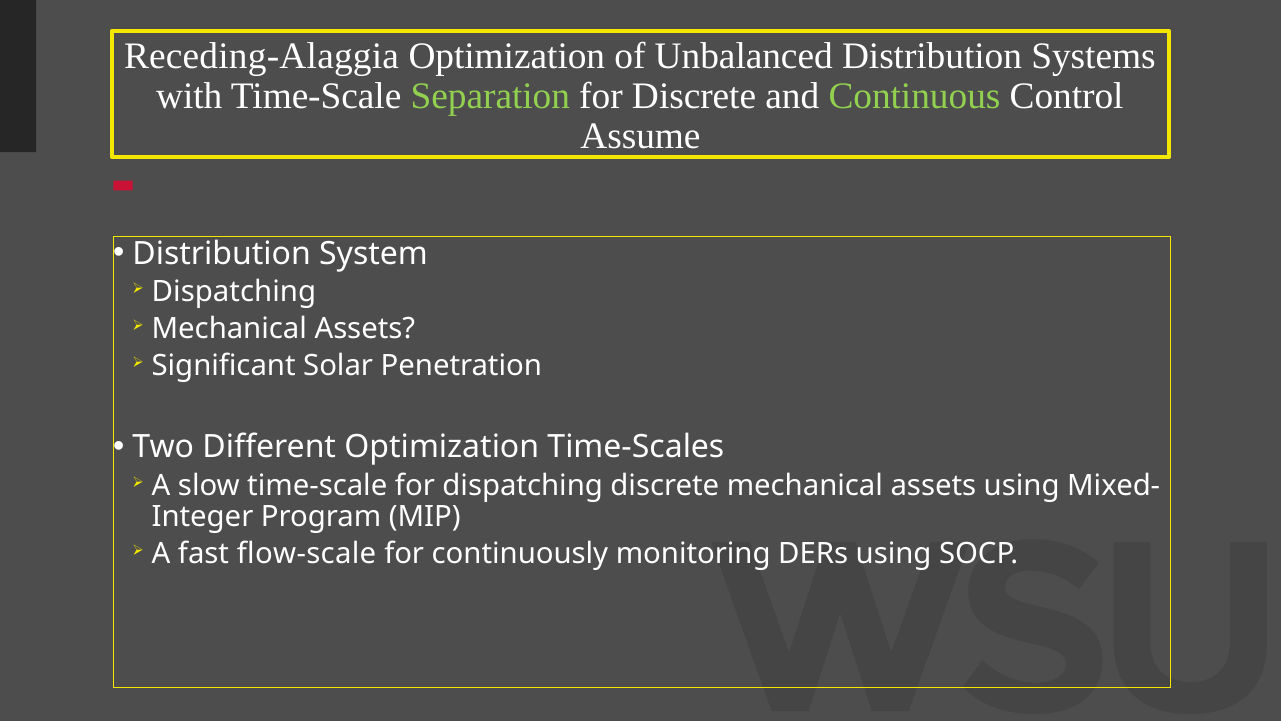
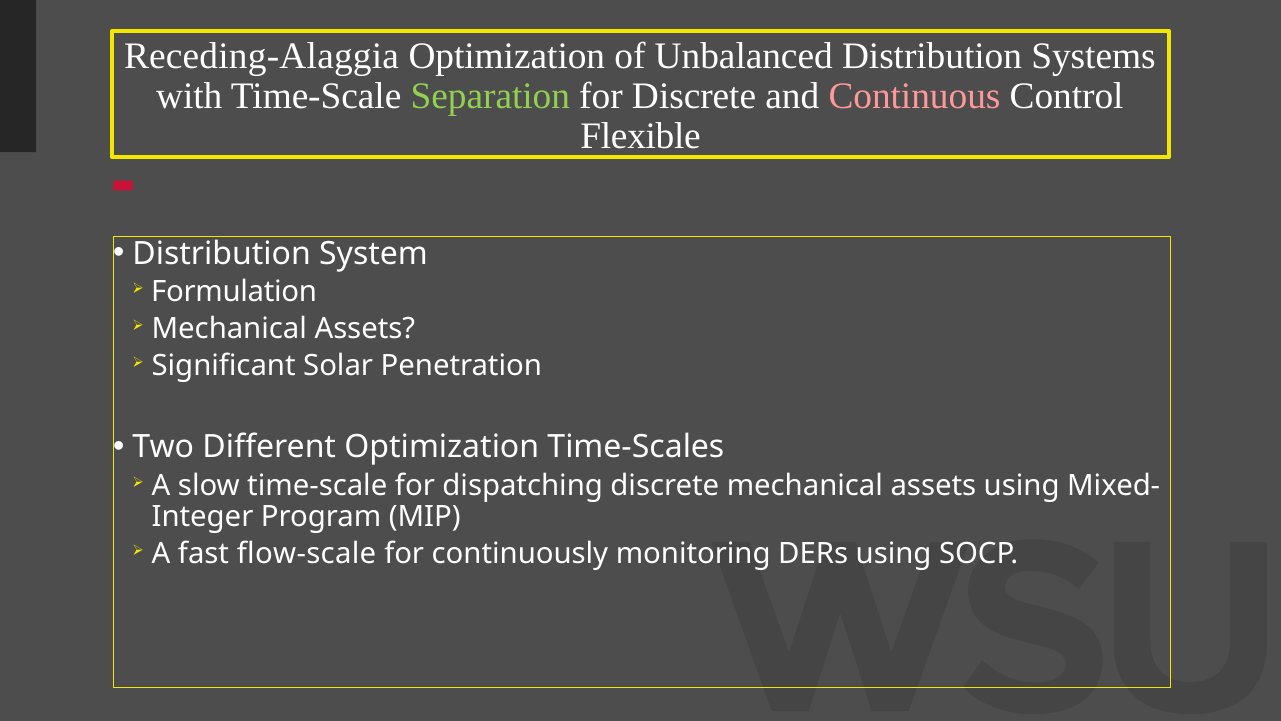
Continuous colour: light green -> pink
Assume: Assume -> Flexible
Dispatching at (234, 292): Dispatching -> Formulation
